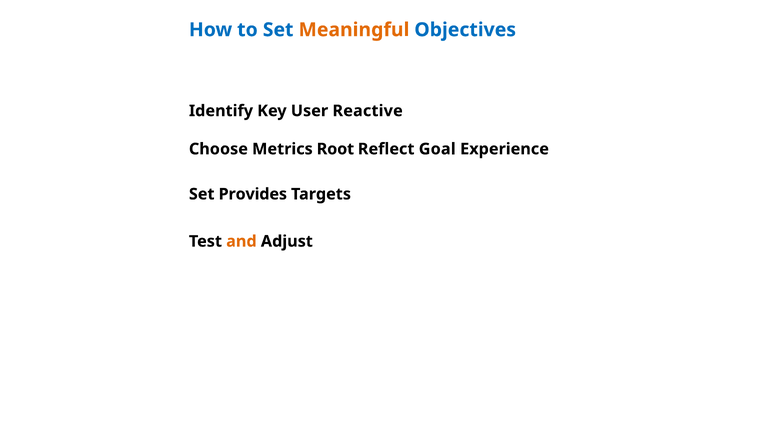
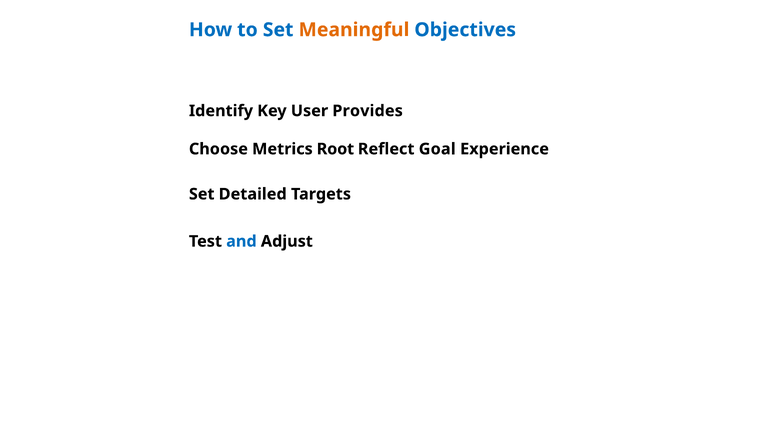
Reactive: Reactive -> Provides
Provides: Provides -> Detailed
and colour: orange -> blue
